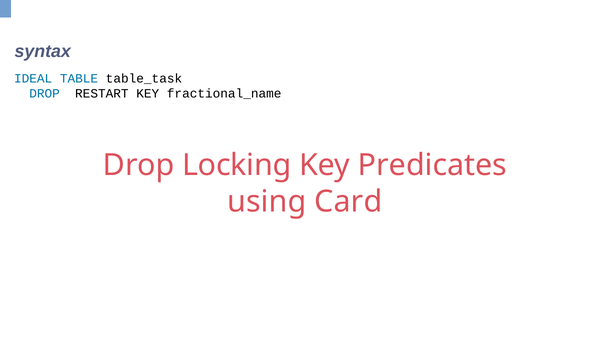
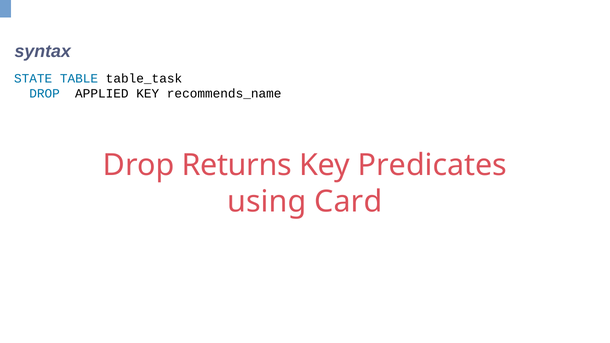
IDEAL: IDEAL -> STATE
RESTART: RESTART -> APPLIED
fractional_name: fractional_name -> recommends_name
Locking: Locking -> Returns
